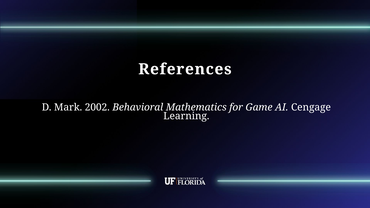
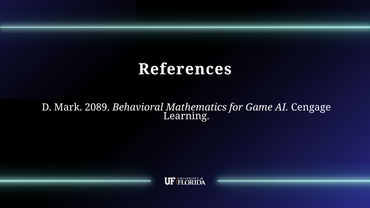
2002: 2002 -> 2089
